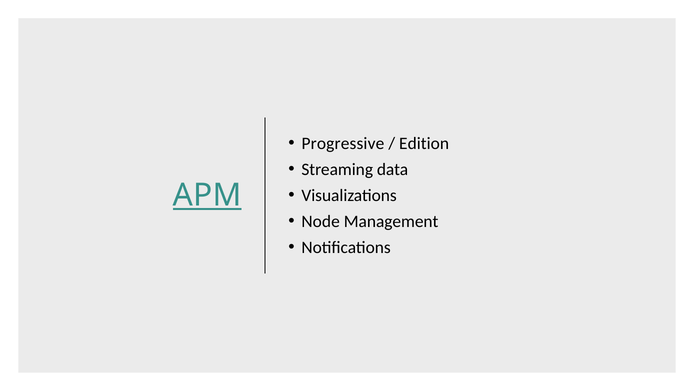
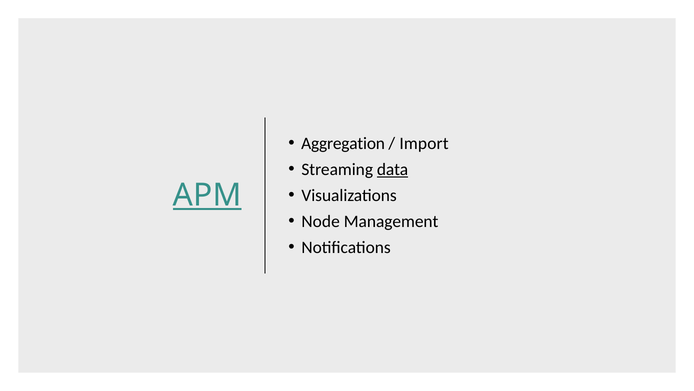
Progressive: Progressive -> Aggregation
Edition: Edition -> Import
data underline: none -> present
